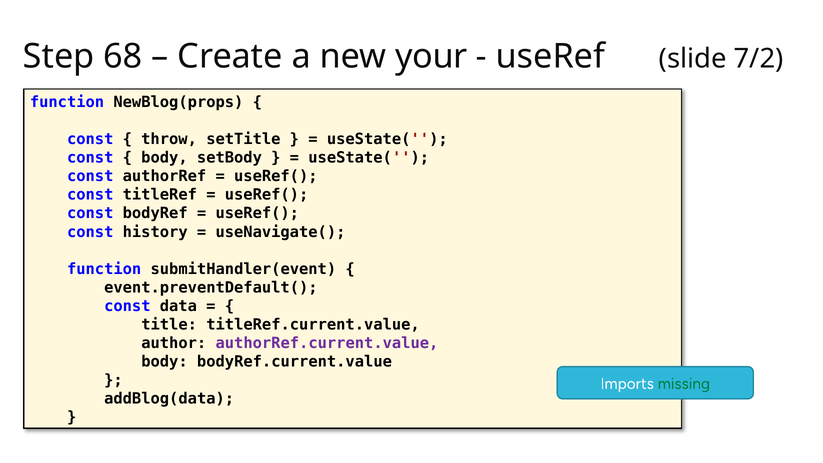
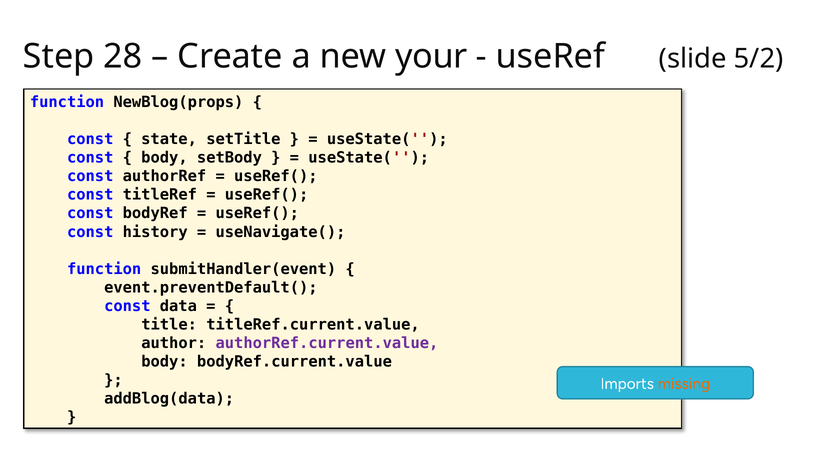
68: 68 -> 28
7/2: 7/2 -> 5/2
throw: throw -> state
missing colour: green -> orange
